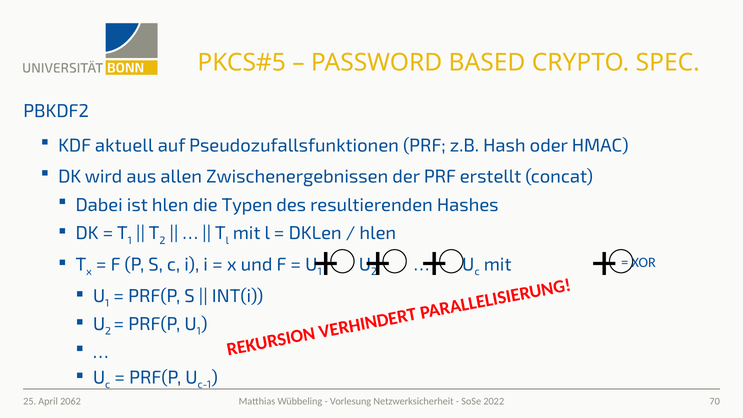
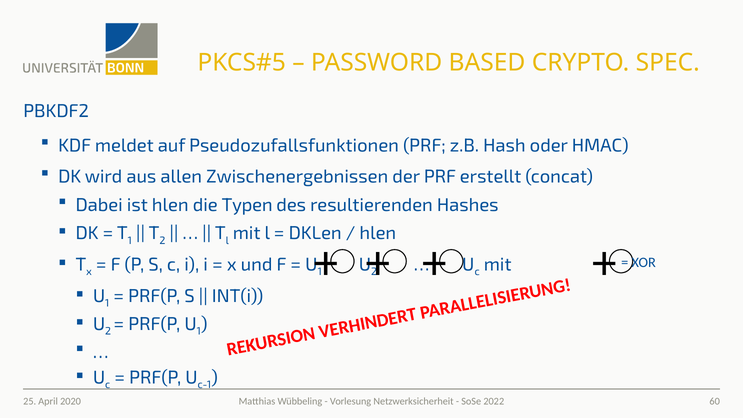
aktuell: aktuell -> meldet
70: 70 -> 60
2062: 2062 -> 2020
